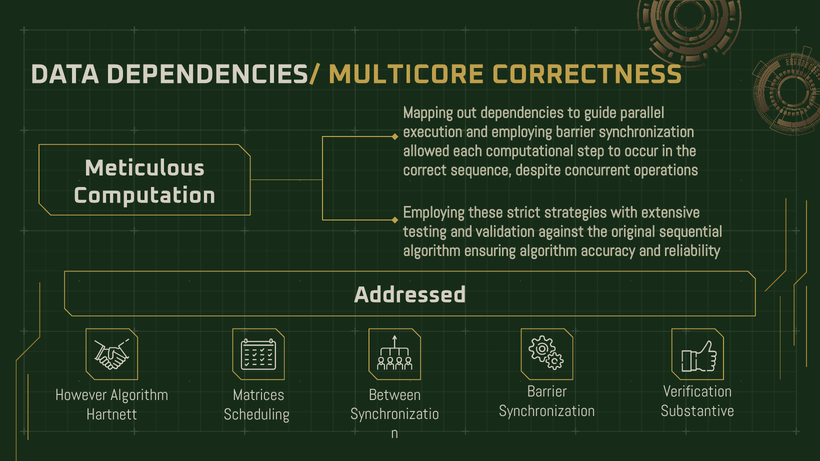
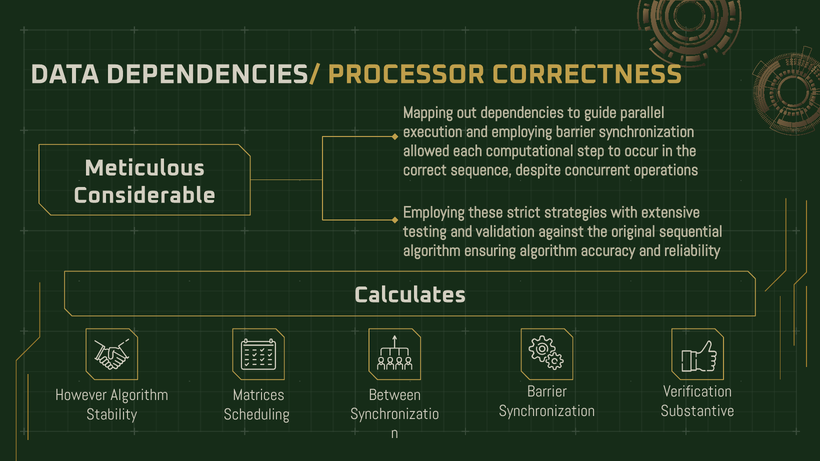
MULTICORE: MULTICORE -> PROCESSOR
Computation: Computation -> Considerable
Addressed: Addressed -> Calculates
Hartnett: Hartnett -> Stability
